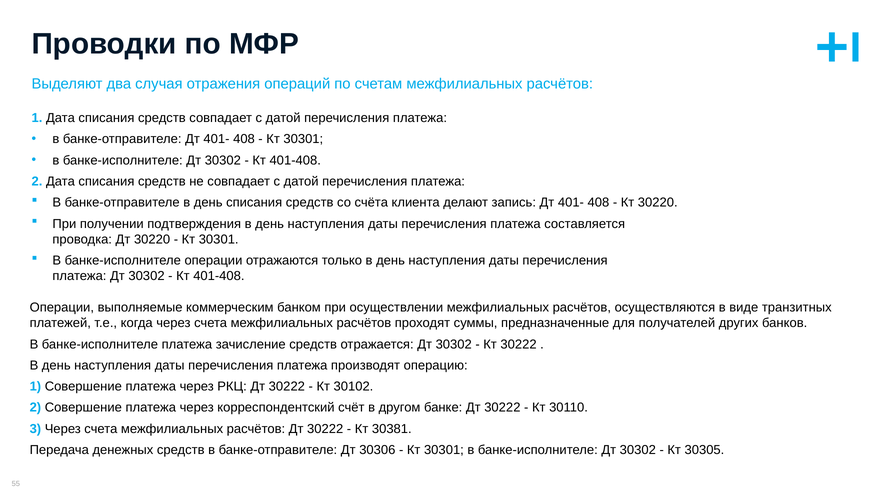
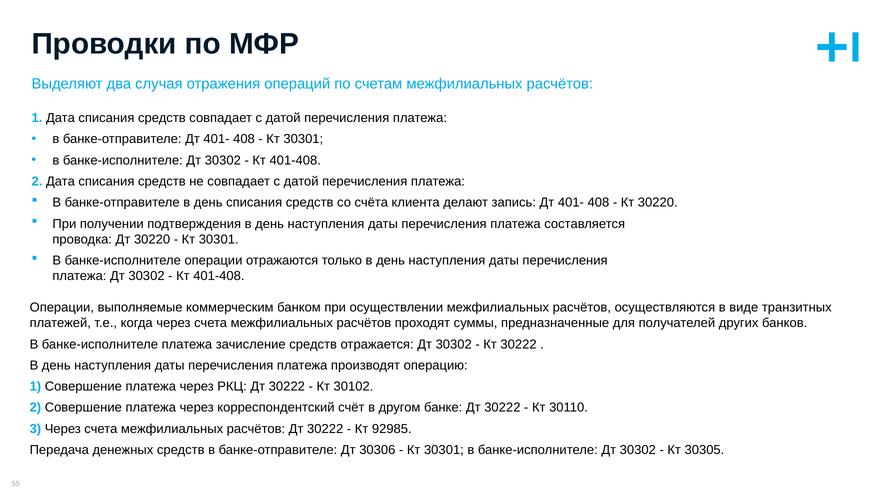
30381: 30381 -> 92985
